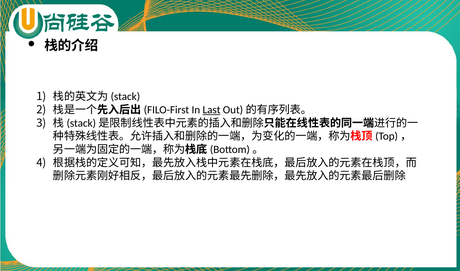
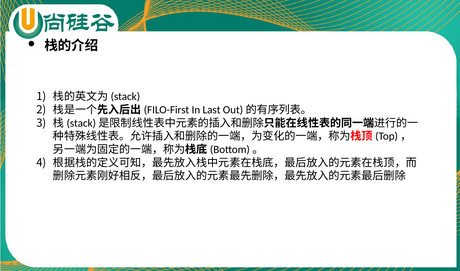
Last underline: present -> none
